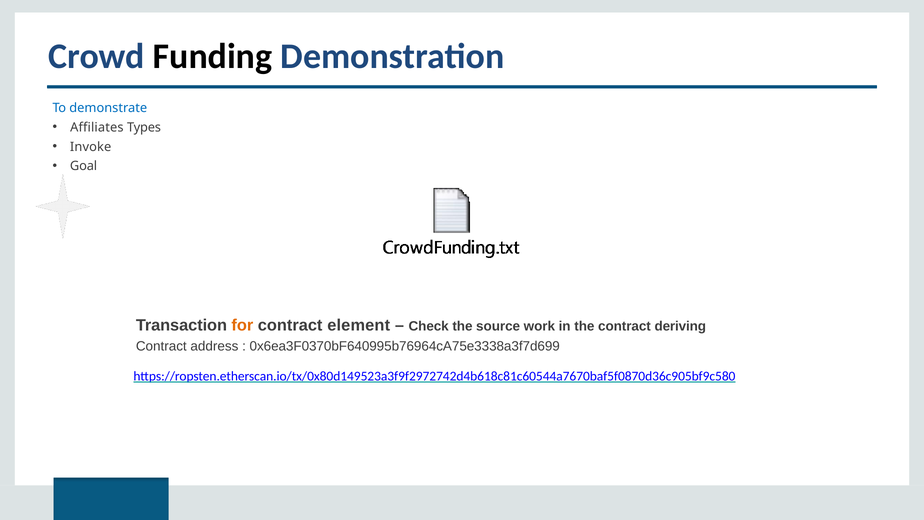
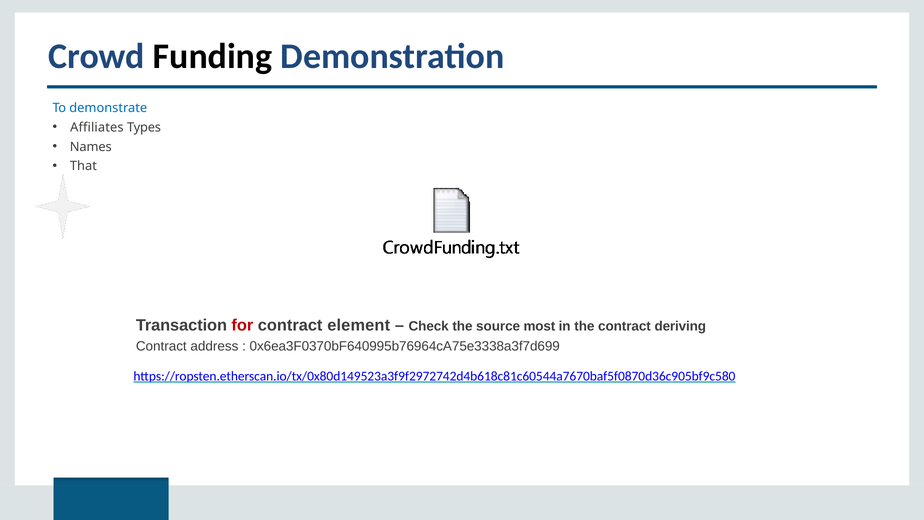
Invoke: Invoke -> Names
Goal: Goal -> That
for colour: orange -> red
work: work -> most
